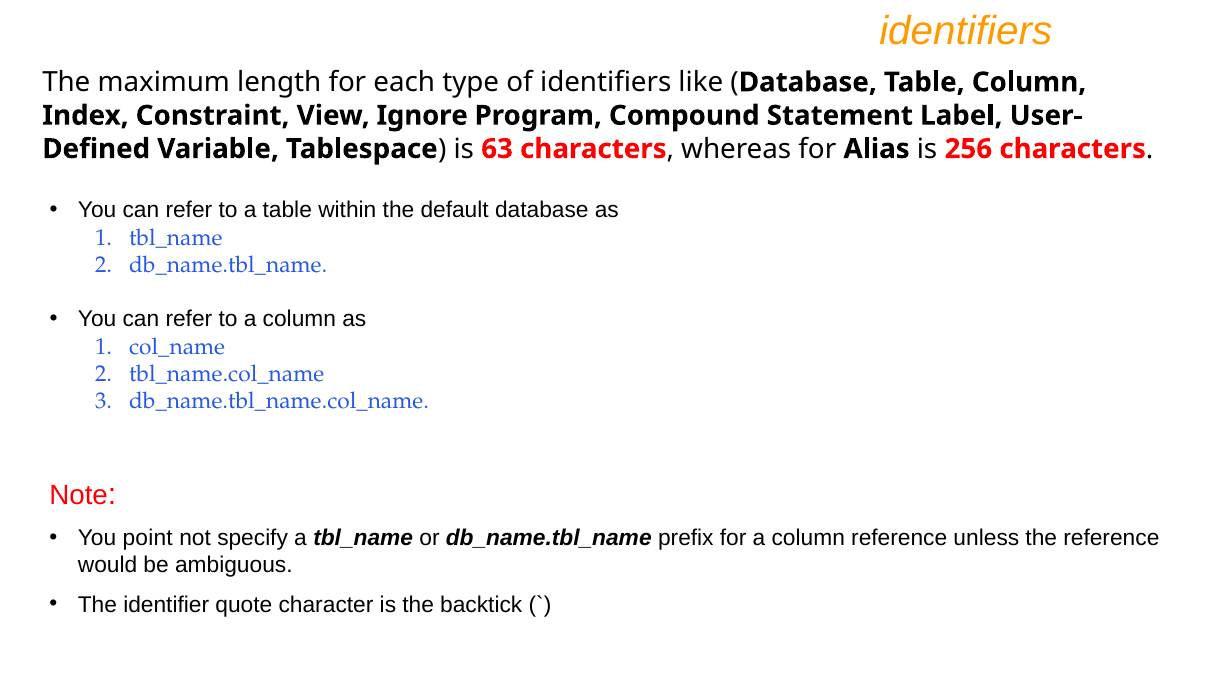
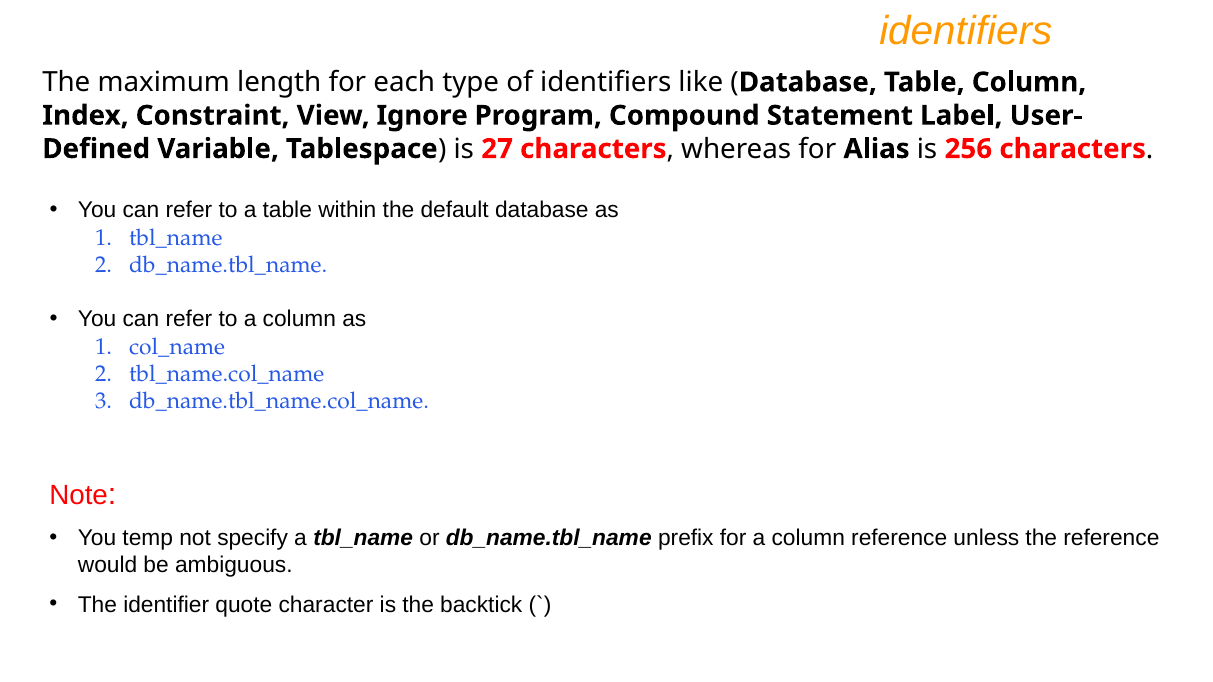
63: 63 -> 27
point: point -> temp
